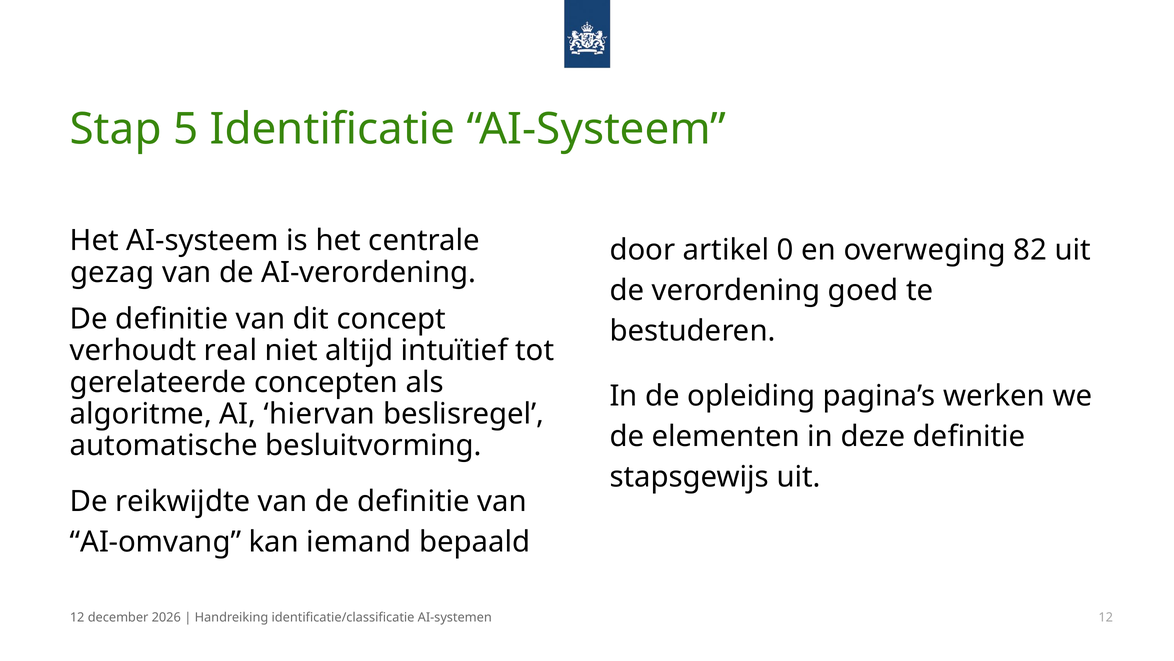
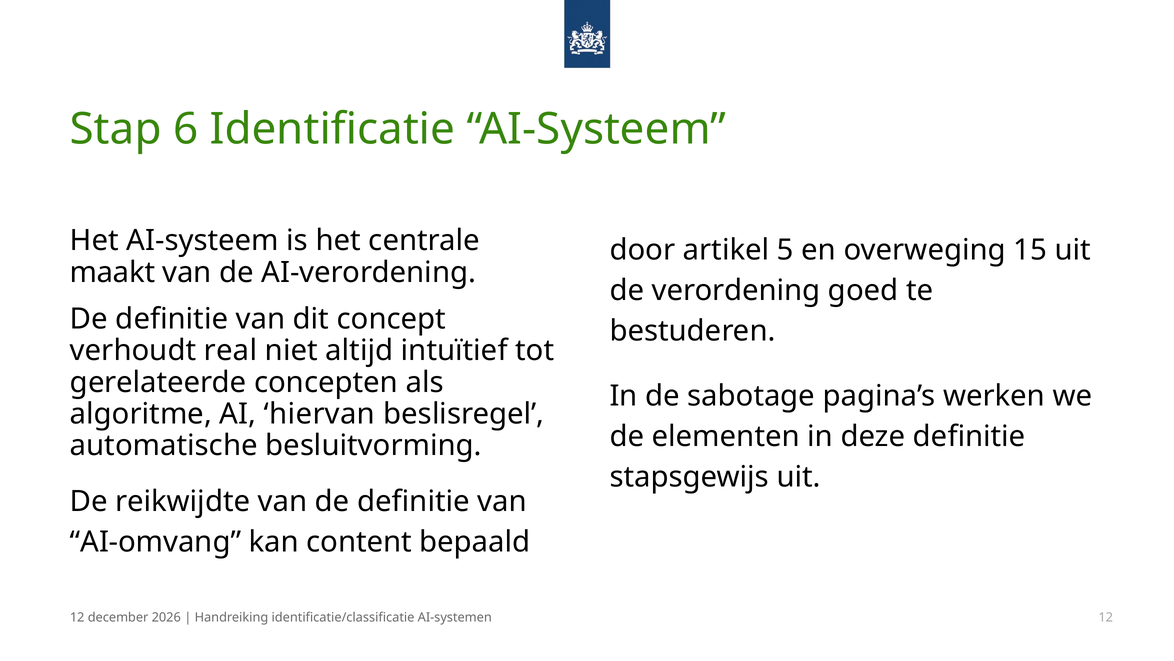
5: 5 -> 6
0: 0 -> 5
82: 82 -> 15
gezag: gezag -> maakt
opleiding: opleiding -> sabotage
iemand: iemand -> content
